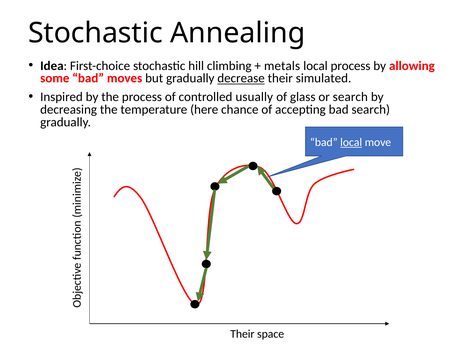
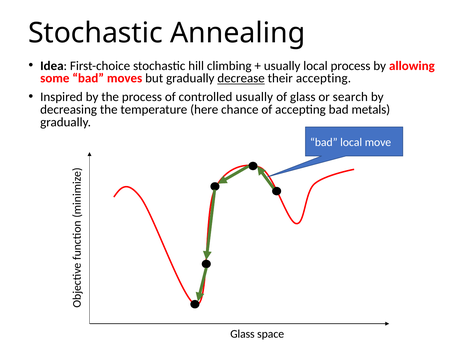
metals at (282, 66): metals -> usually
their simulated: simulated -> accepting
bad search: search -> metals
local at (351, 142) underline: present -> none
Their at (242, 333): Their -> Glass
